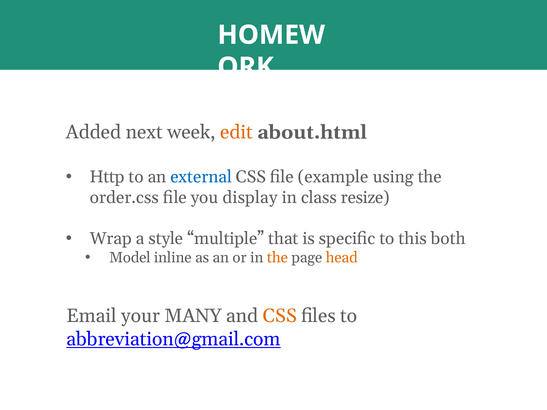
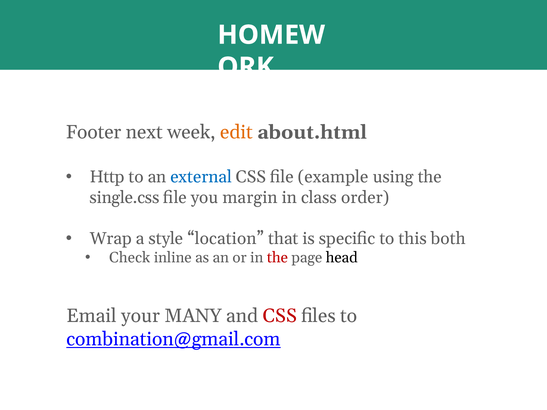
Added: Added -> Footer
order.css: order.css -> single.css
display: display -> margin
resize: resize -> order
multiple: multiple -> location
Model: Model -> Check
the at (277, 258) colour: orange -> red
head colour: orange -> black
CSS at (280, 316) colour: orange -> red
abbreviation@gmail.com: abbreviation@gmail.com -> combination@gmail.com
